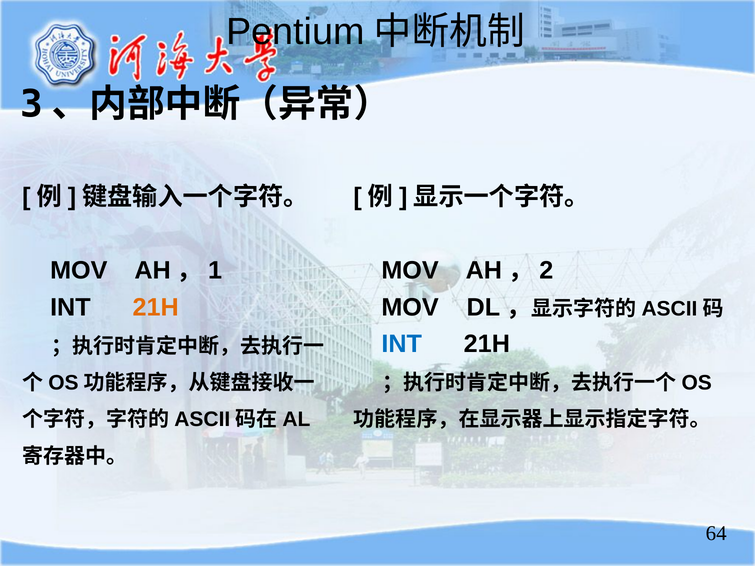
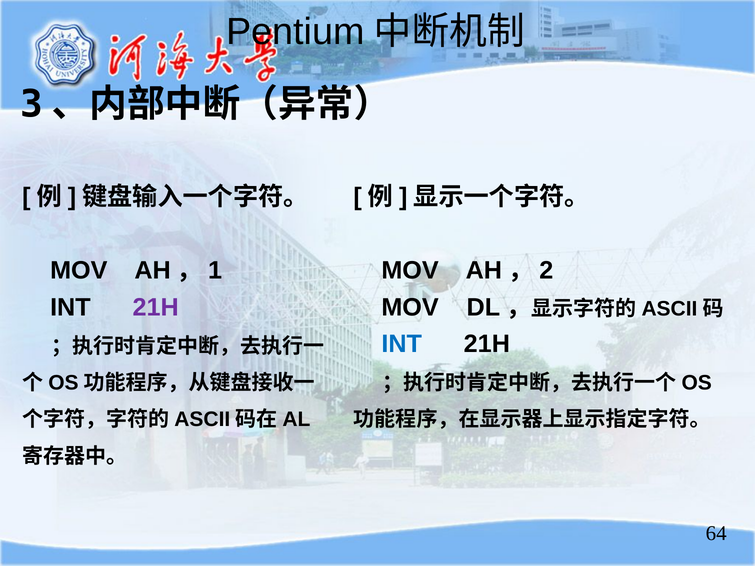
21H at (156, 307) colour: orange -> purple
